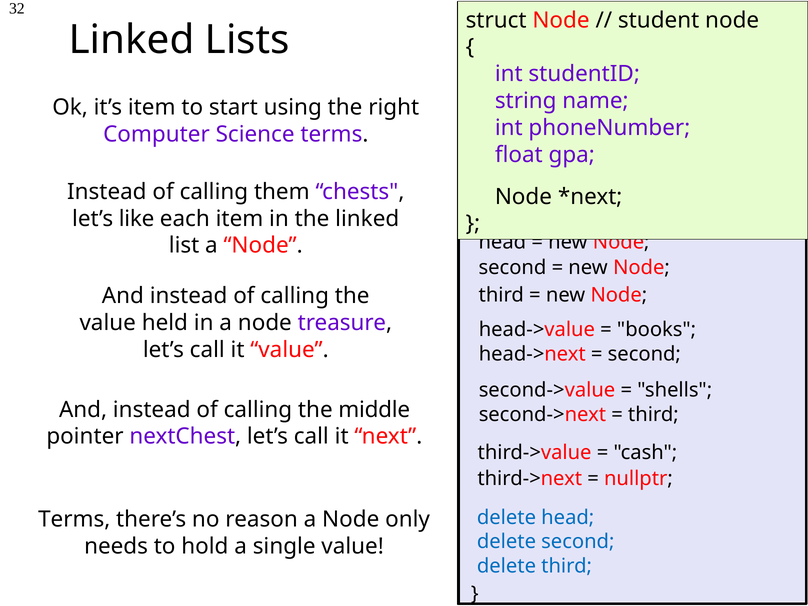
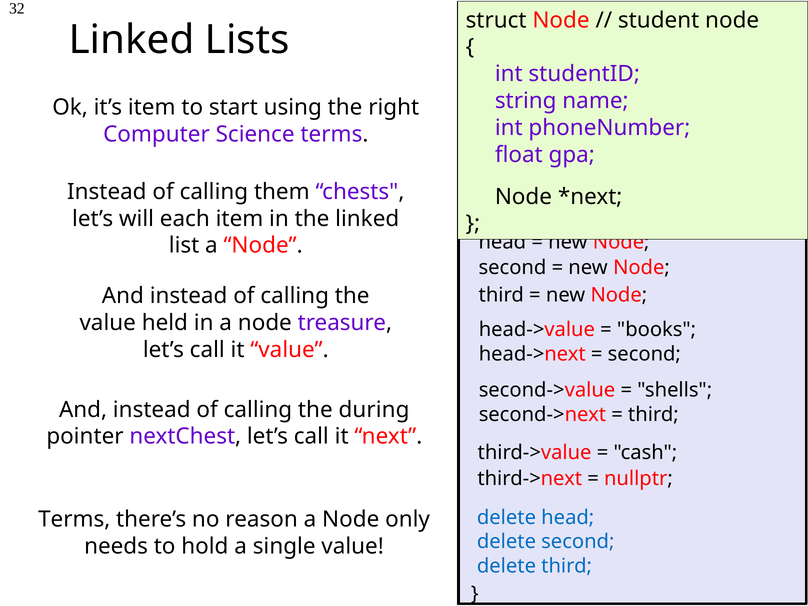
like: like -> will
middle: middle -> during
